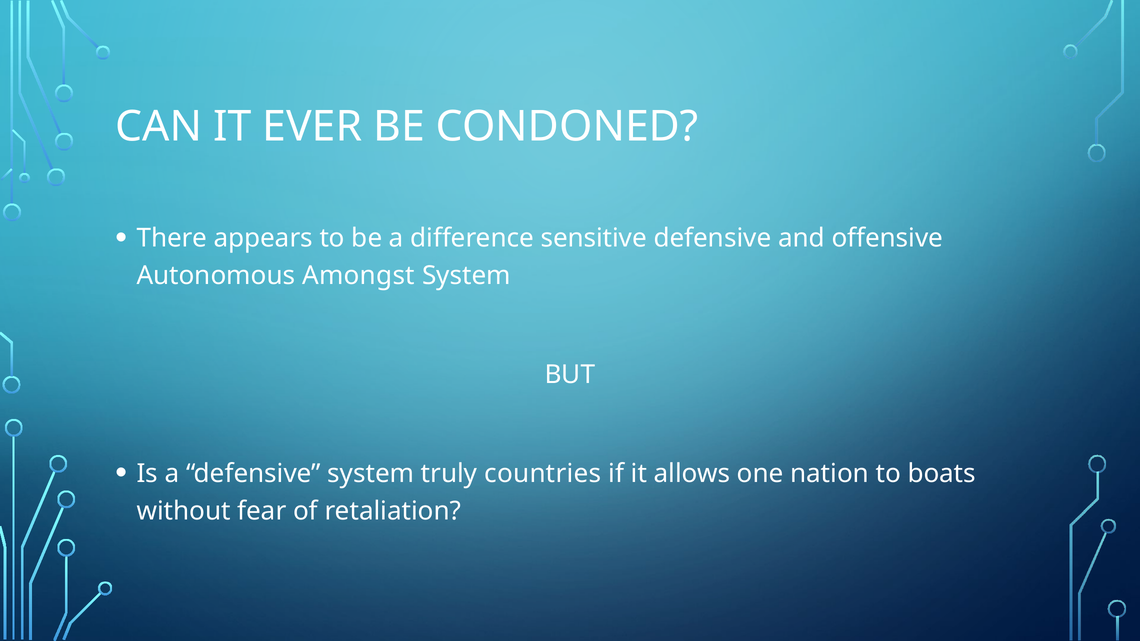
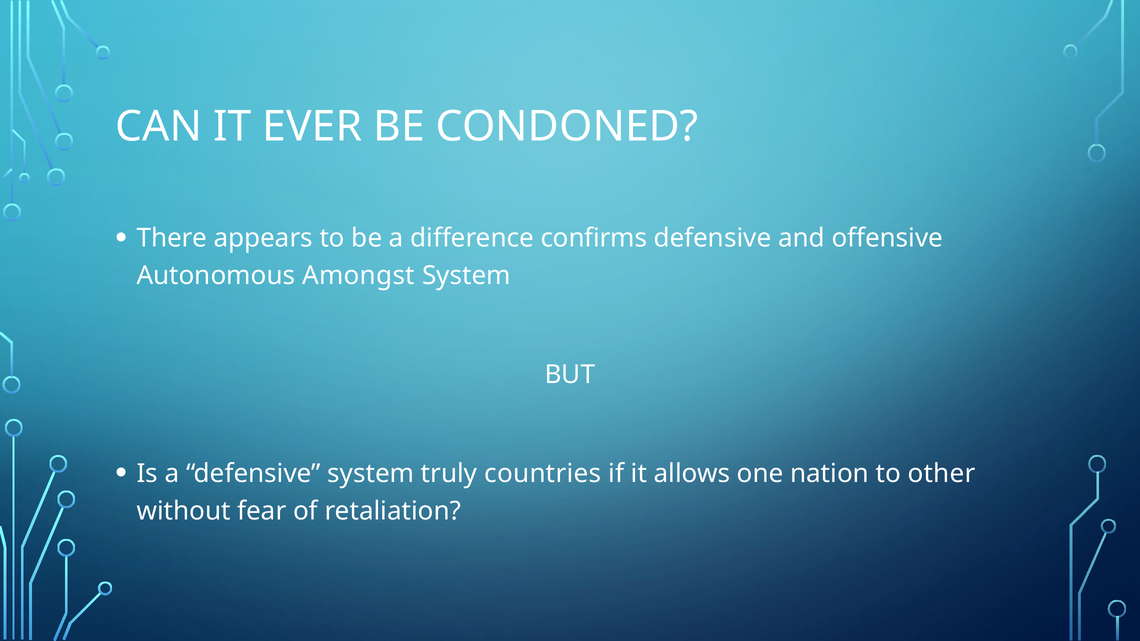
sensitive: sensitive -> confirms
boats: boats -> other
